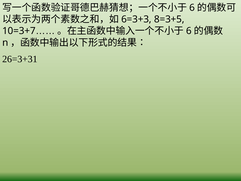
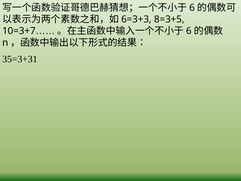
26=3+31: 26=3+31 -> 35=3+31
